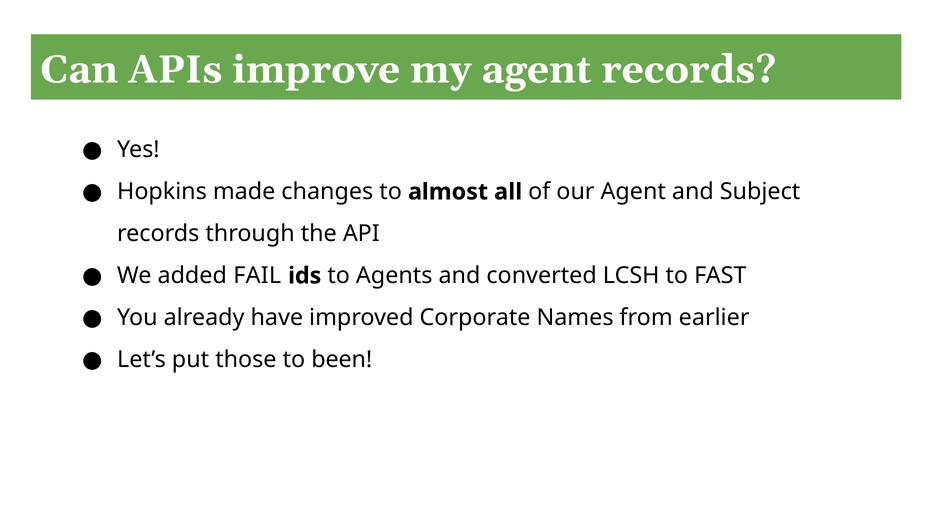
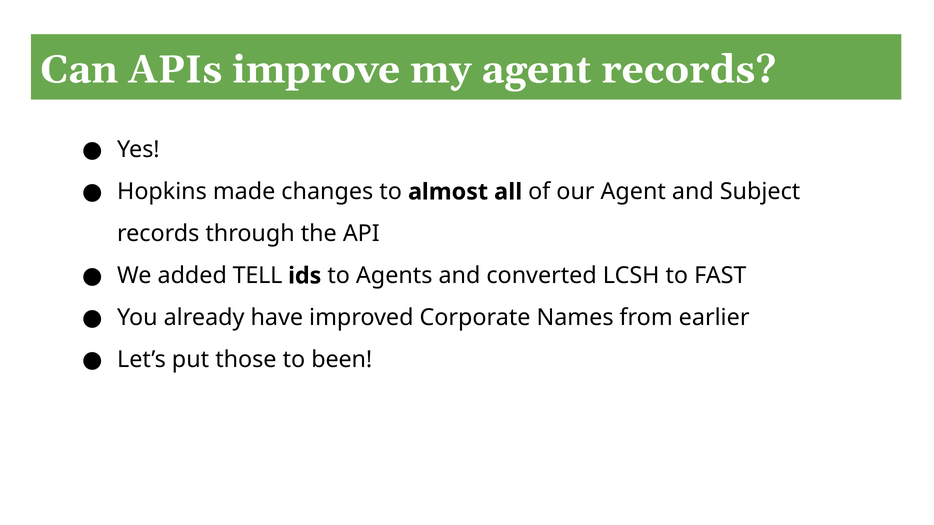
FAIL: FAIL -> TELL
